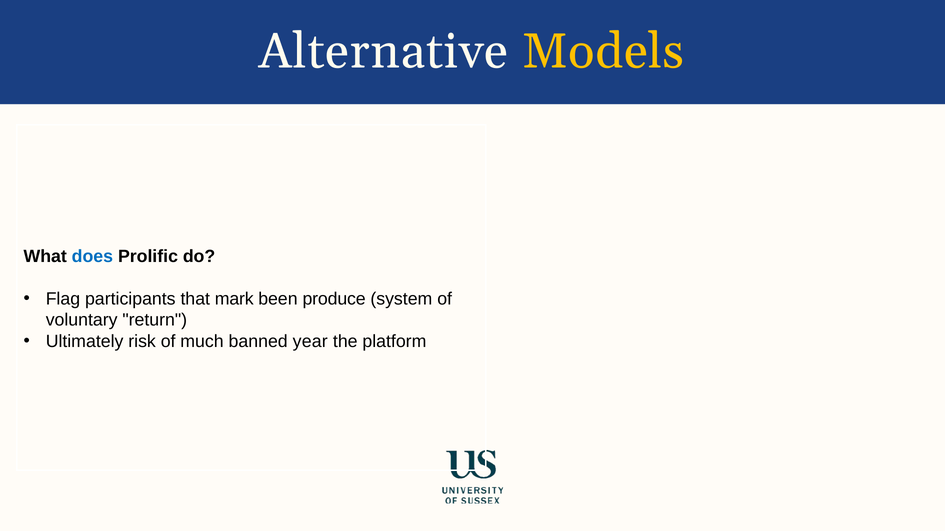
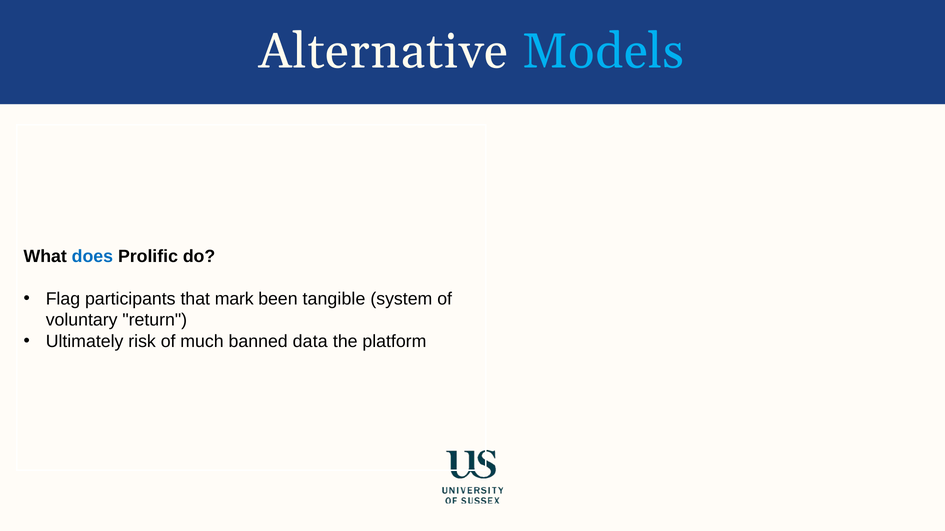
Models colour: yellow -> light blue
produce: produce -> tangible
year: year -> data
